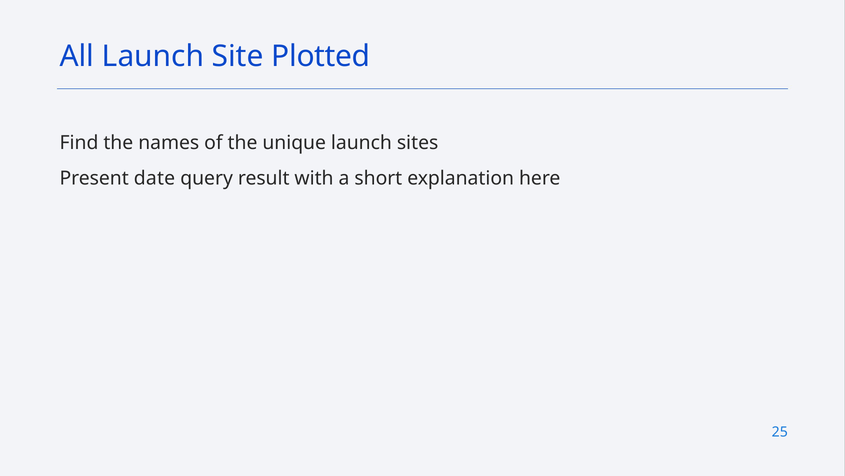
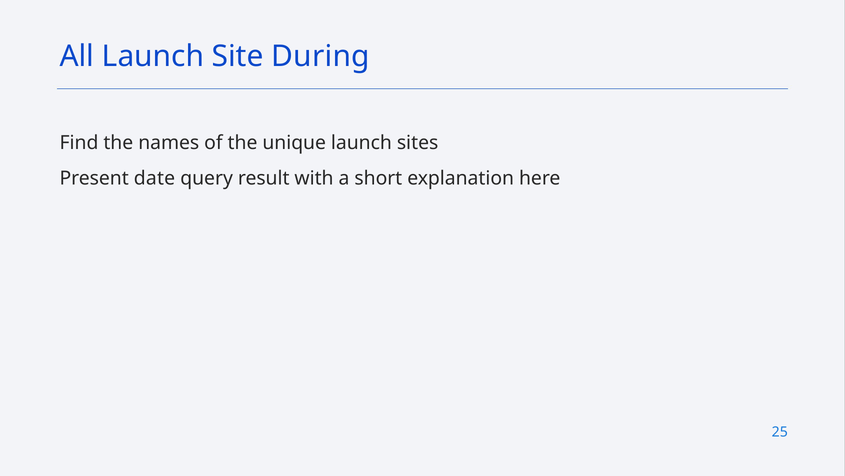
Plotted: Plotted -> During
